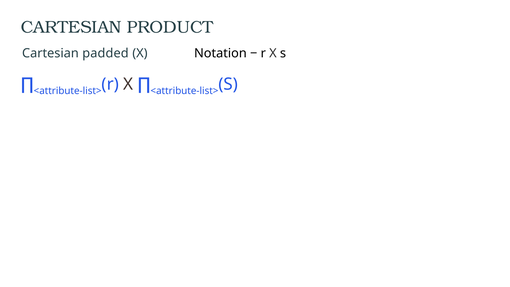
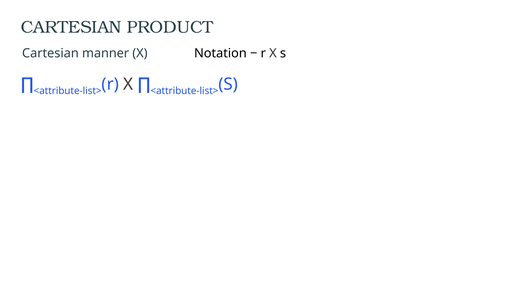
padded: padded -> manner
